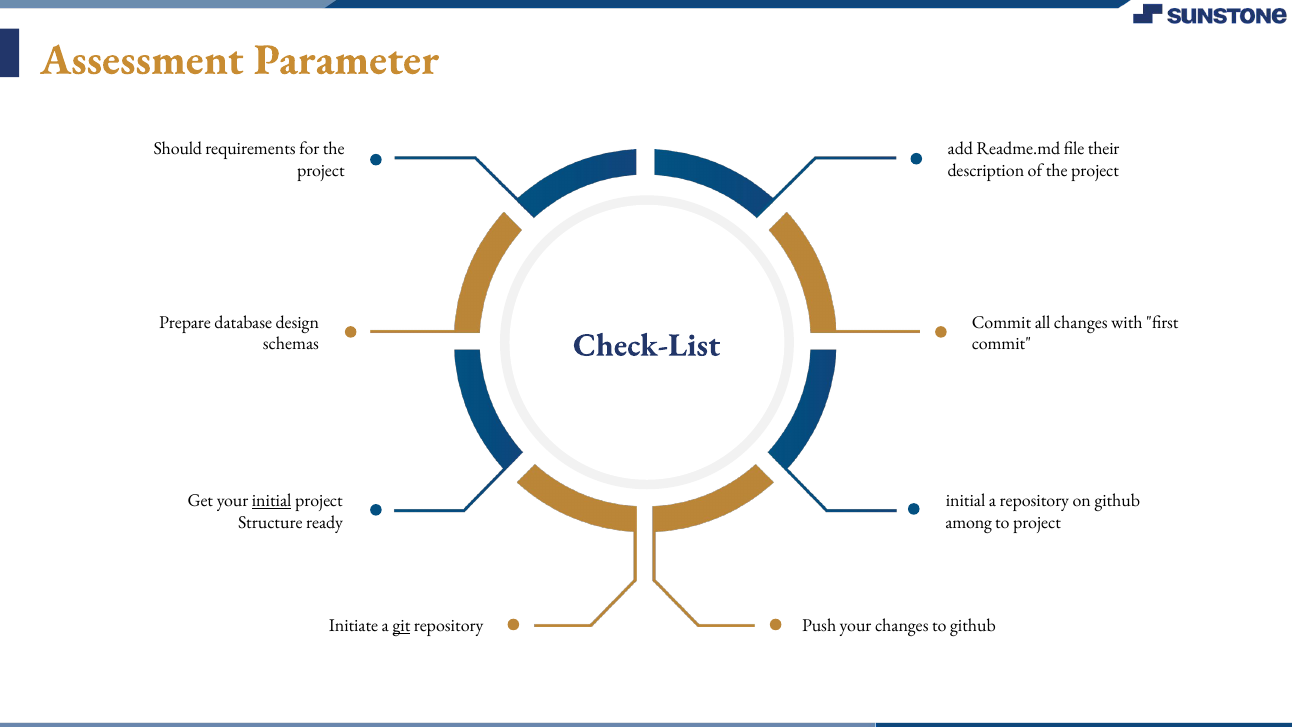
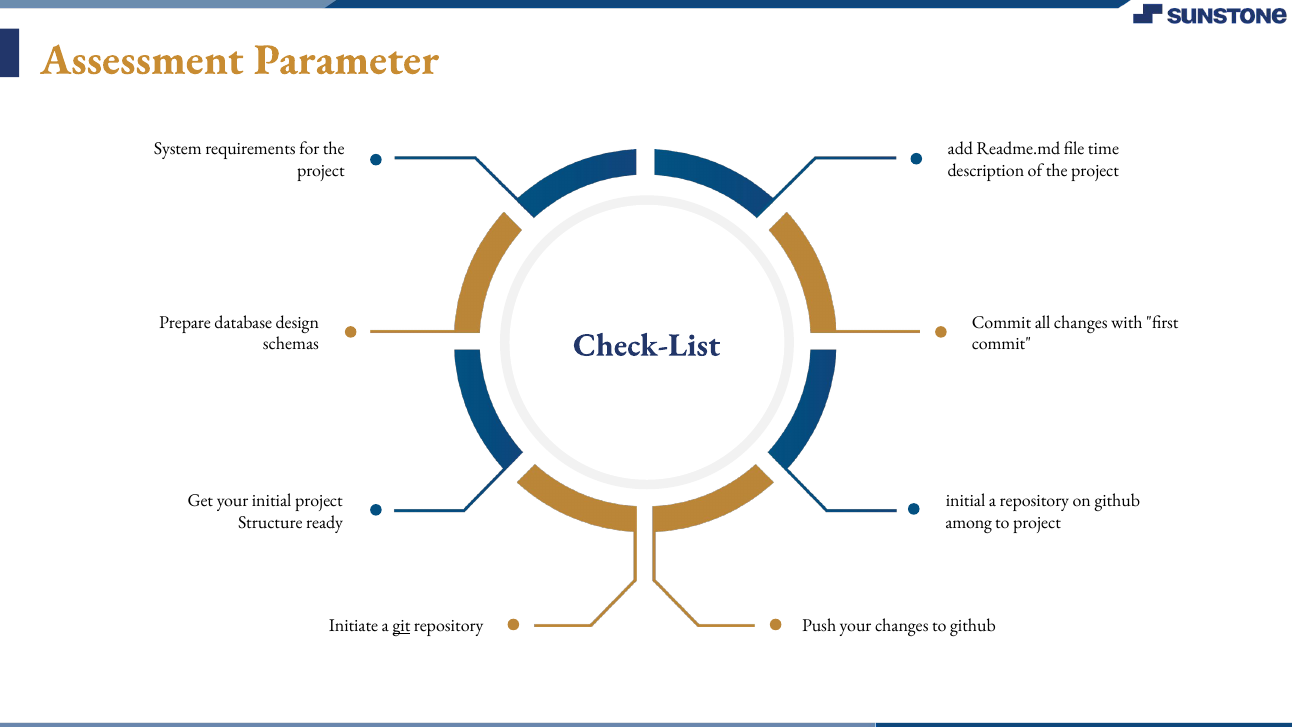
Should: Should -> System
their: their -> time
initial at (272, 500) underline: present -> none
